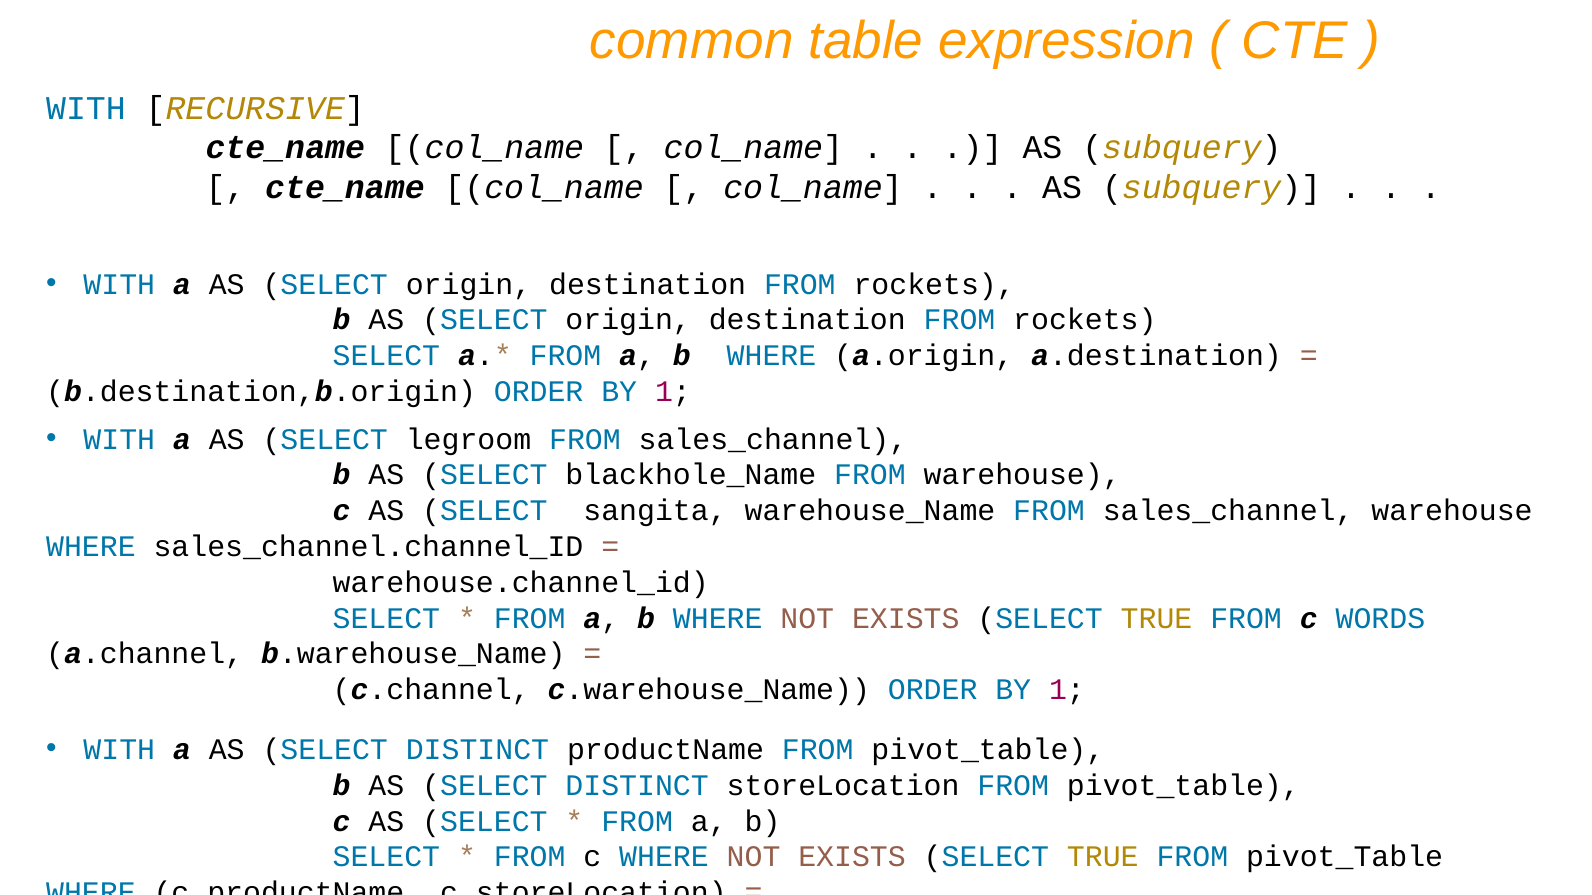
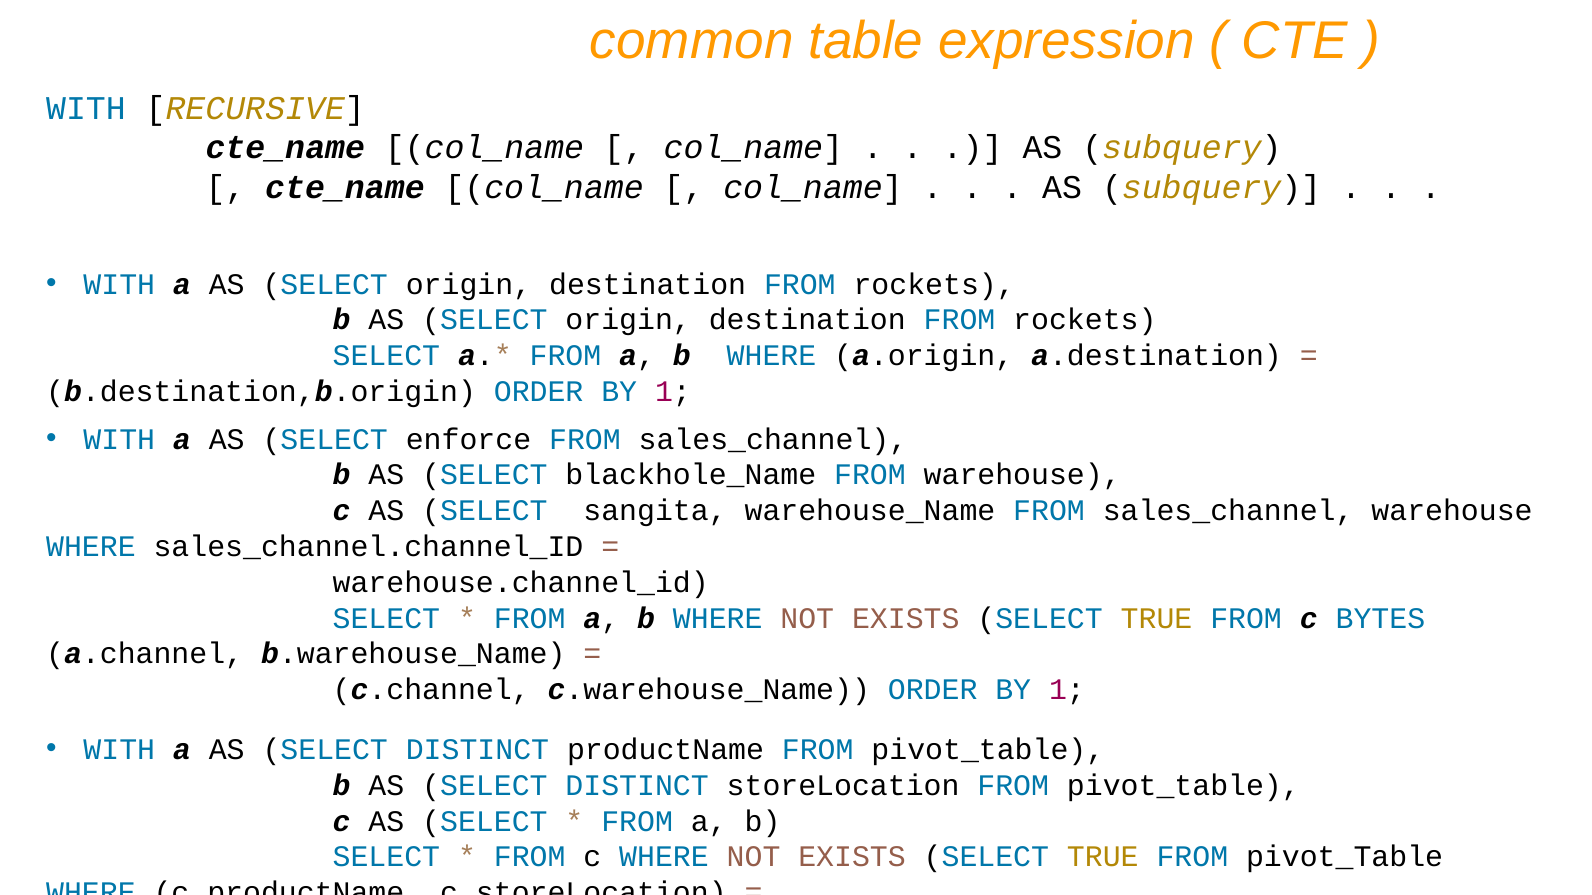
legroom: legroom -> enforce
WORDS: WORDS -> BYTES
